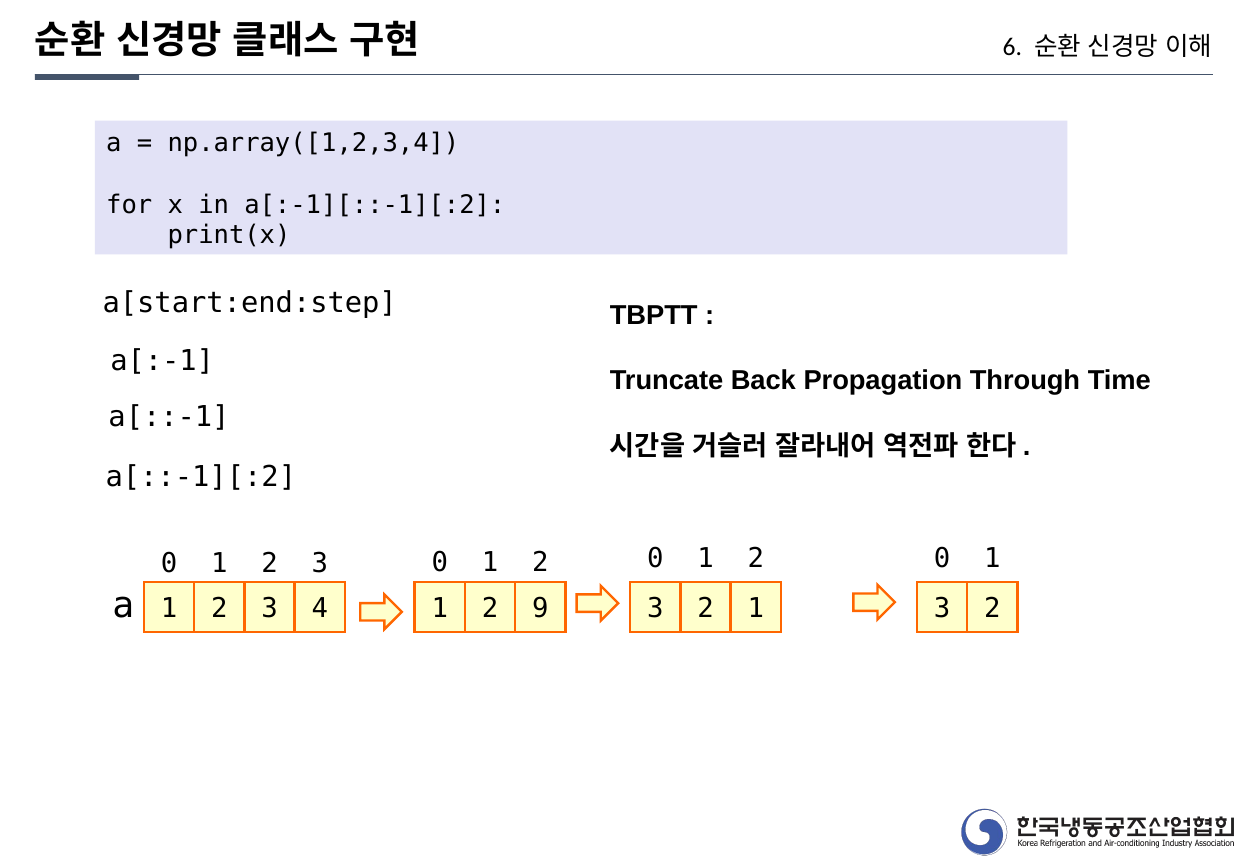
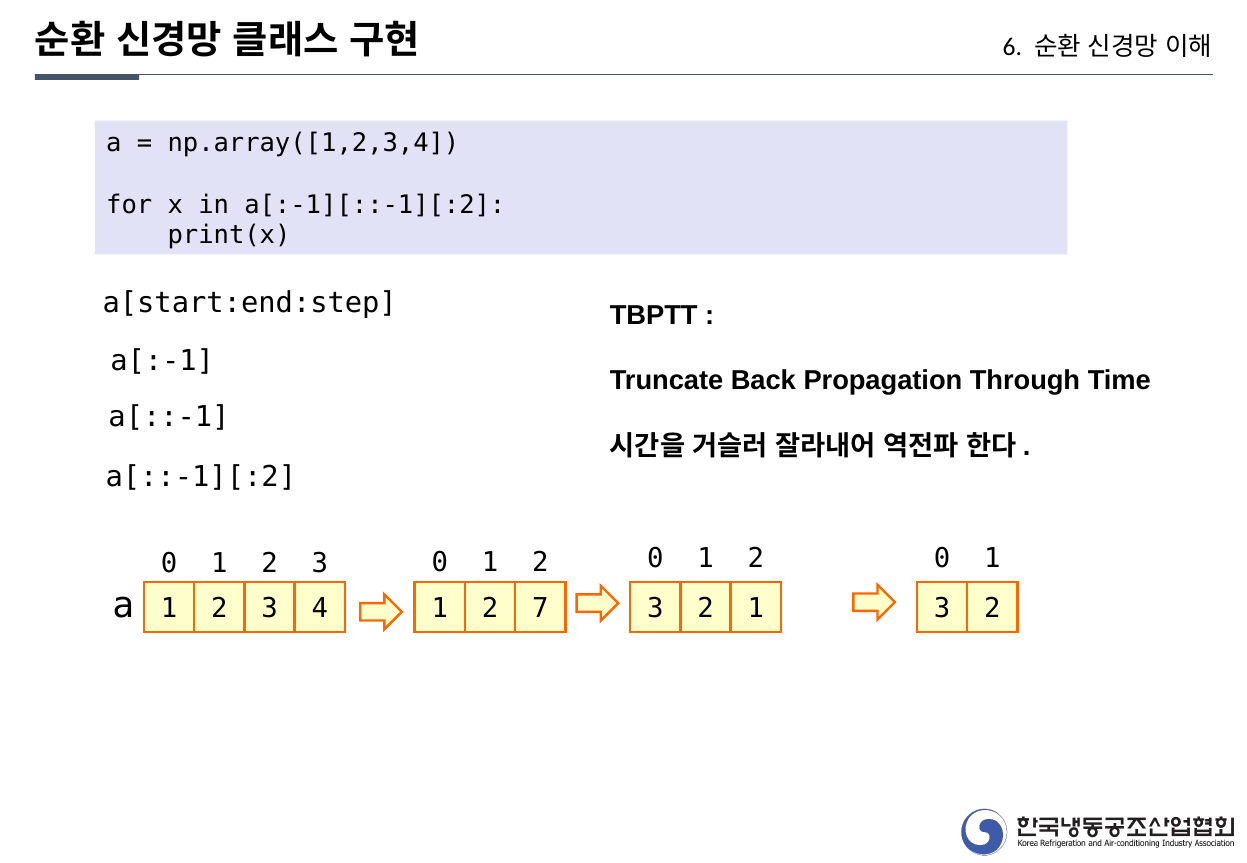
9: 9 -> 7
